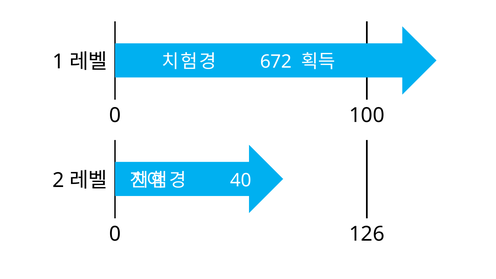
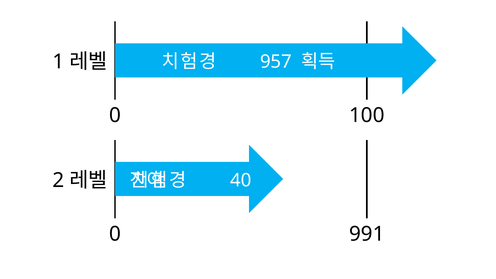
672: 672 -> 957
126: 126 -> 991
